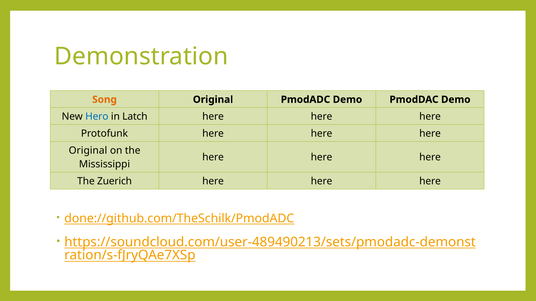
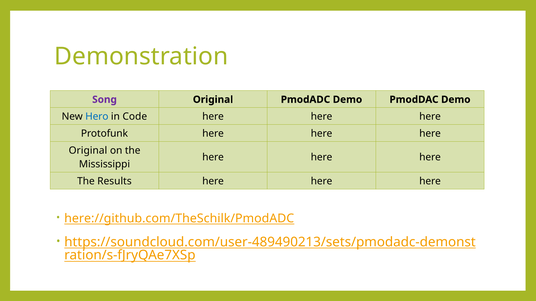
Song colour: orange -> purple
Latch: Latch -> Code
Zuerich: Zuerich -> Results
done://github.com/TheSchilk/PmodADC: done://github.com/TheSchilk/PmodADC -> here://github.com/TheSchilk/PmodADC
